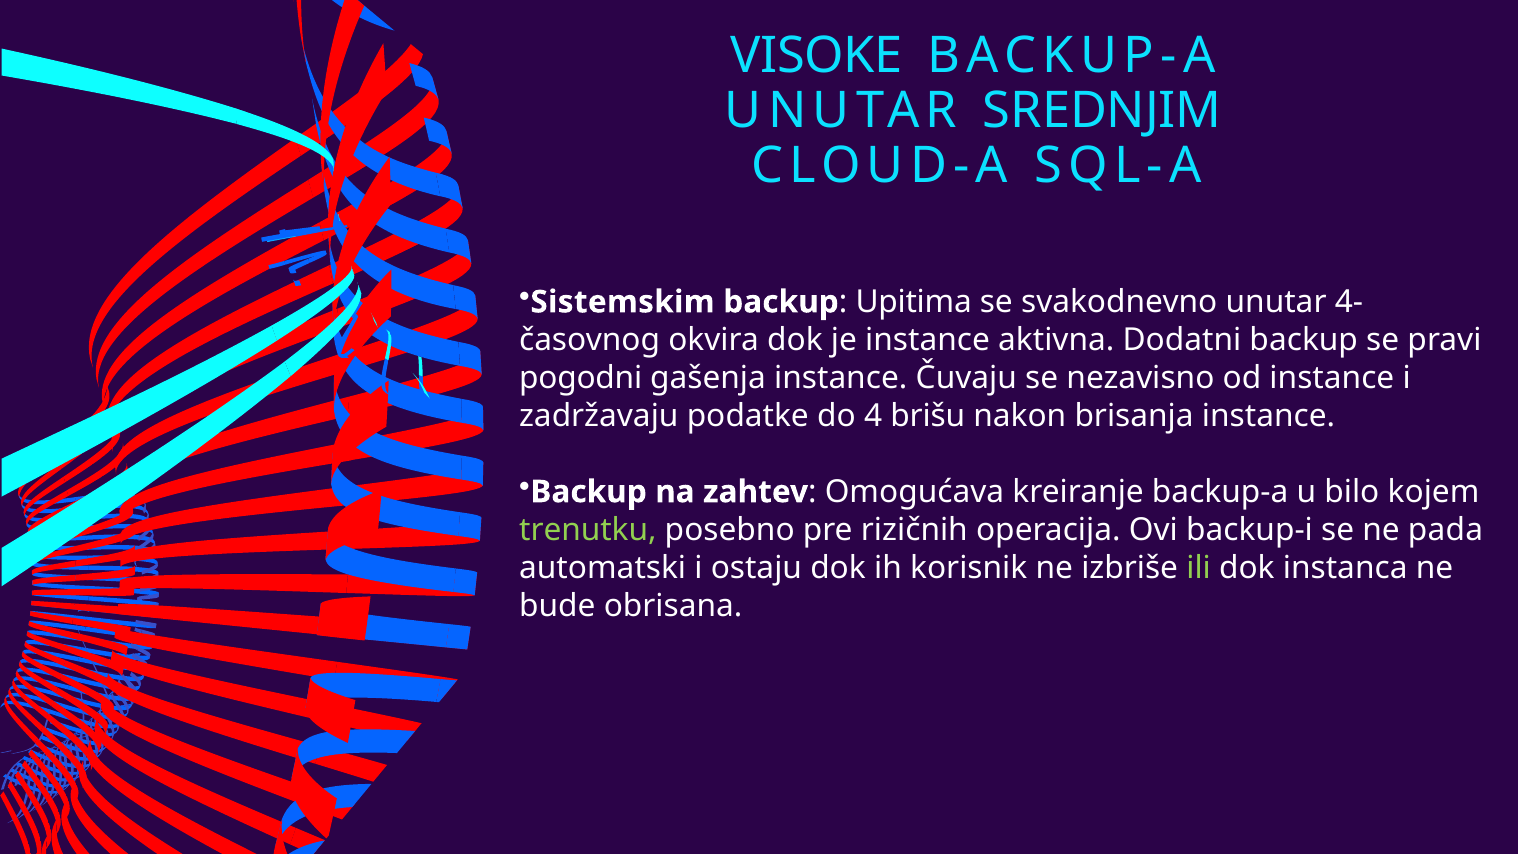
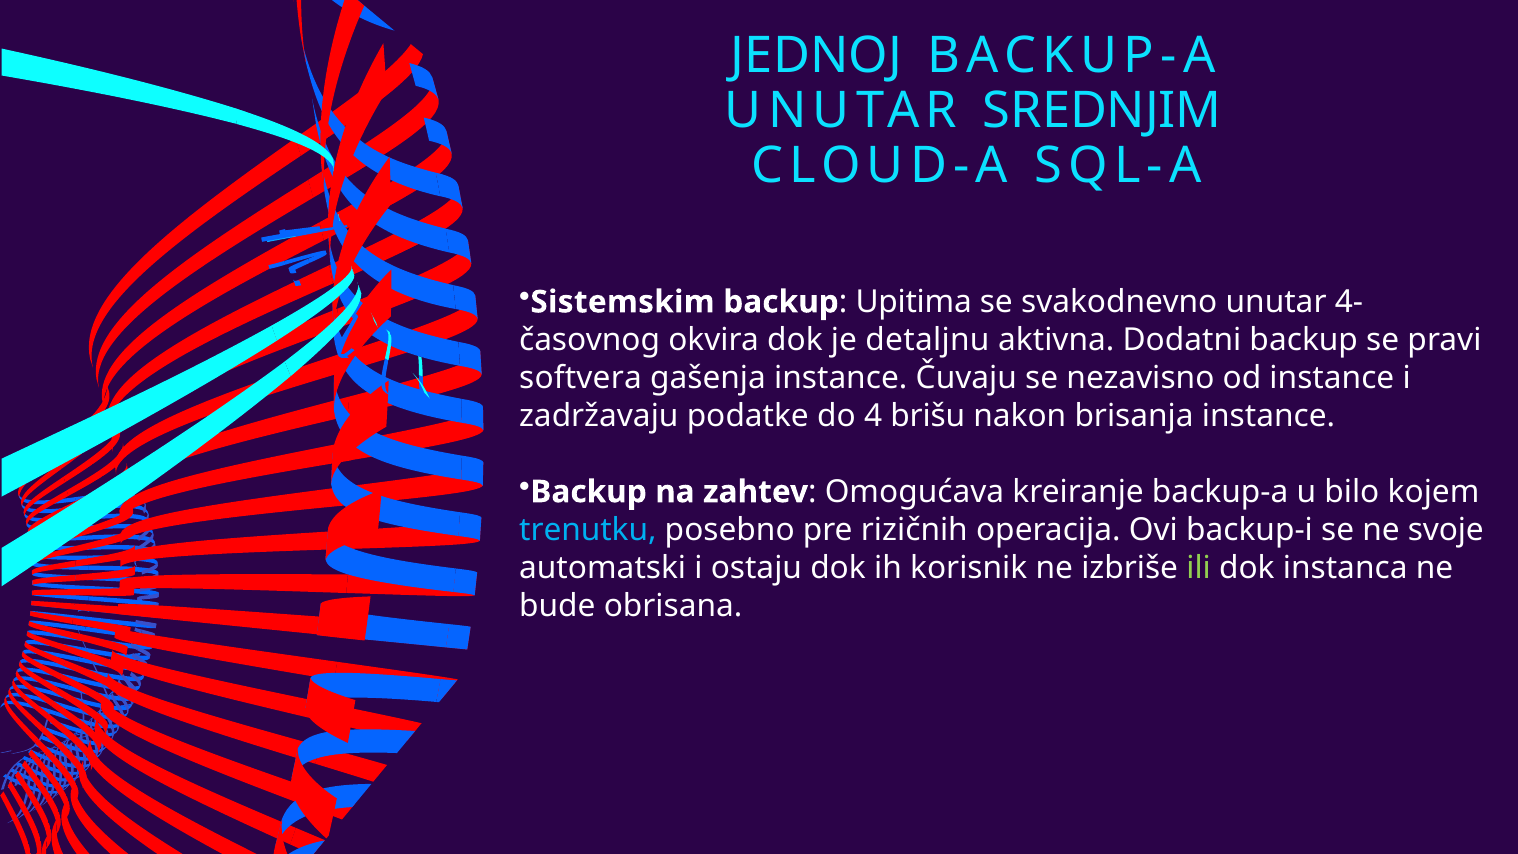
VISOKE: VISOKE -> JEDNOJ
je instance: instance -> detaljnu
pogodni: pogodni -> softvera
trenutku colour: light green -> light blue
pada: pada -> svoje
